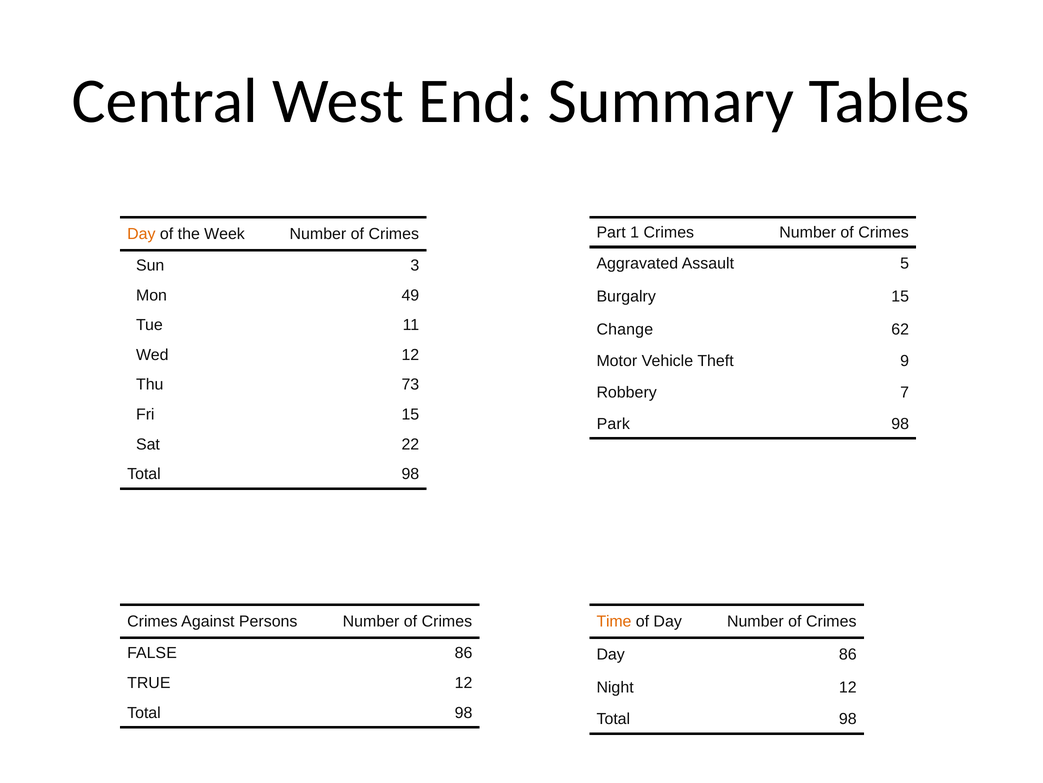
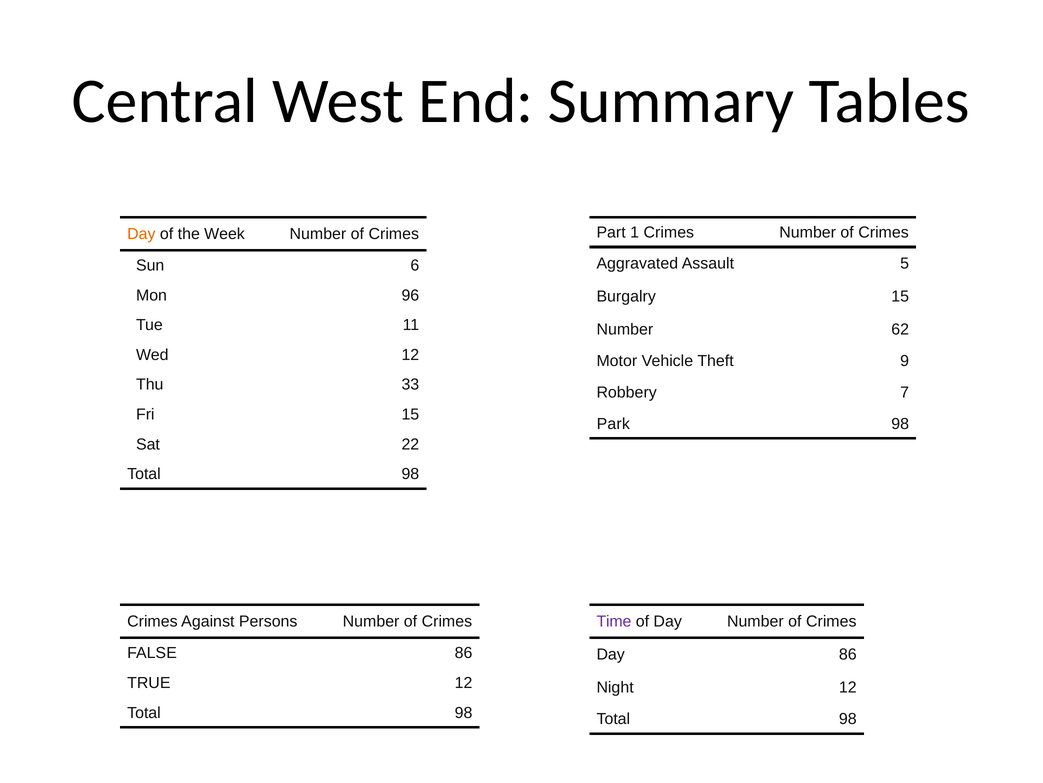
3: 3 -> 6
49: 49 -> 96
Change at (625, 329): Change -> Number
73: 73 -> 33
Time colour: orange -> purple
